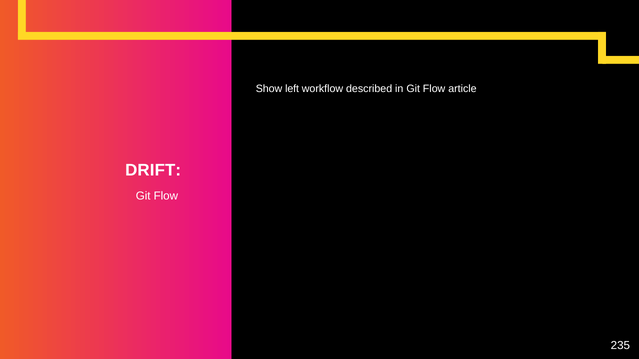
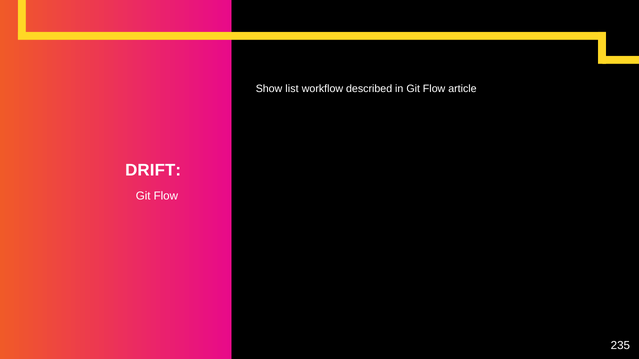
left: left -> list
